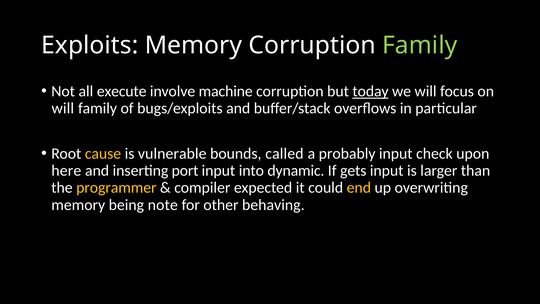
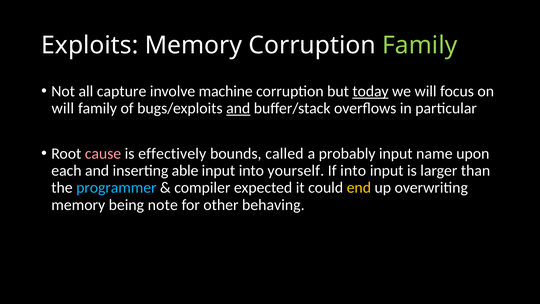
execute: execute -> capture
and at (238, 108) underline: none -> present
cause colour: yellow -> pink
vulnerable: vulnerable -> effectively
check: check -> name
here: here -> each
port: port -> able
dynamic: dynamic -> yourself
If gets: gets -> into
programmer colour: yellow -> light blue
